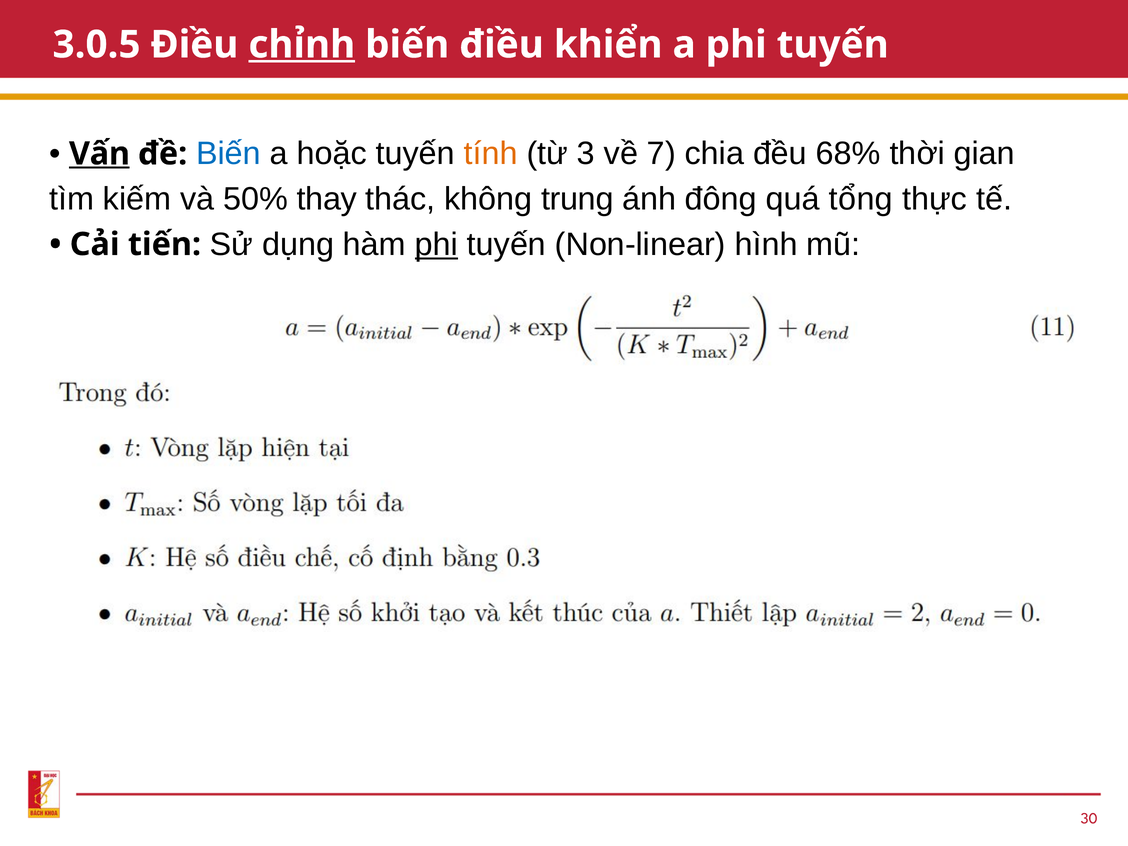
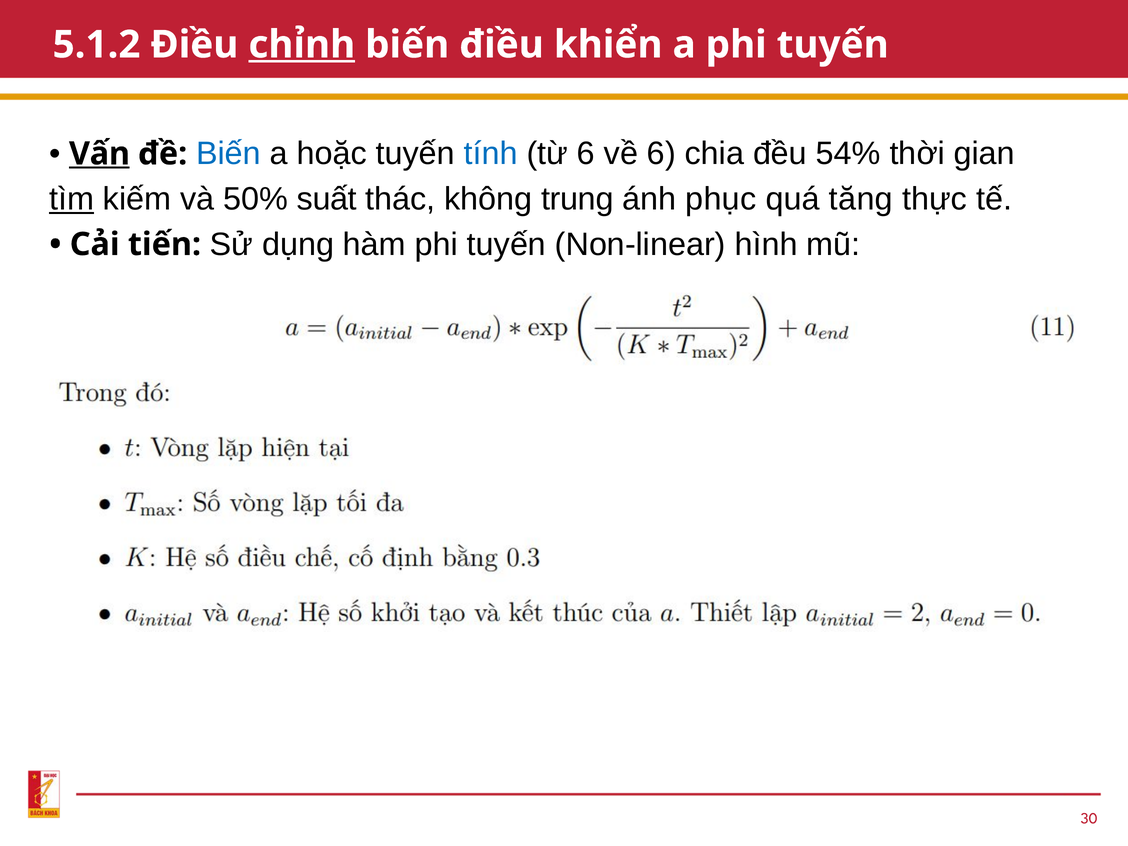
3.0.5: 3.0.5 -> 5.1.2
tính colour: orange -> blue
từ 3: 3 -> 6
về 7: 7 -> 6
68%: 68% -> 54%
tìm underline: none -> present
thay: thay -> suất
đông: đông -> phục
tổng: tổng -> tăng
phi underline: present -> none
